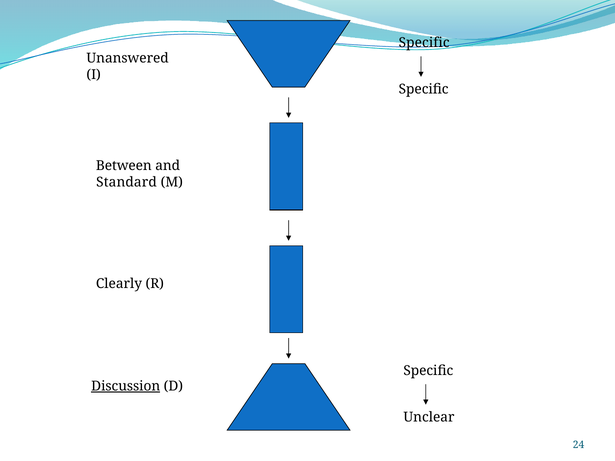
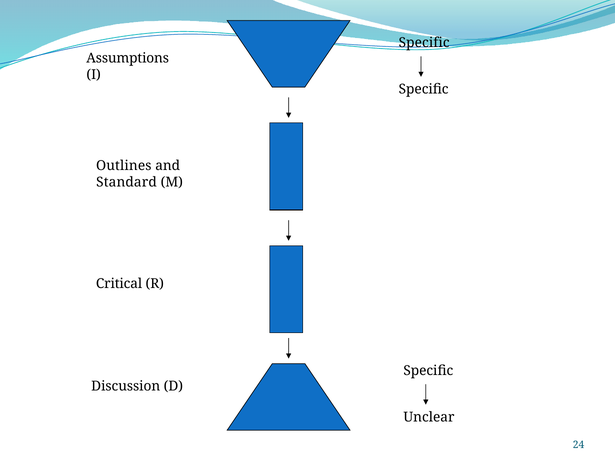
Unanswered: Unanswered -> Assumptions
Between: Between -> Outlines
Clearly: Clearly -> Critical
Discussion underline: present -> none
